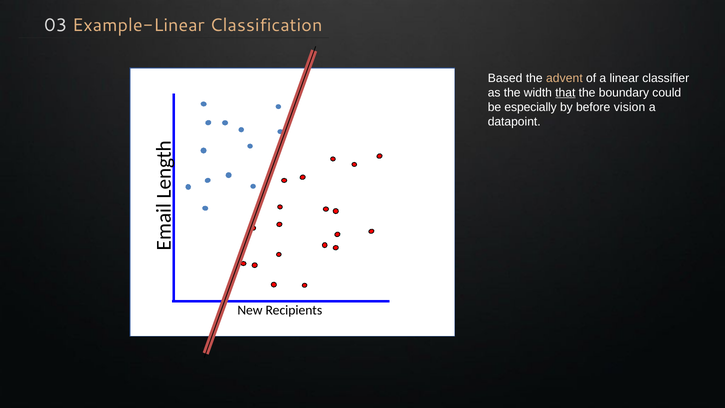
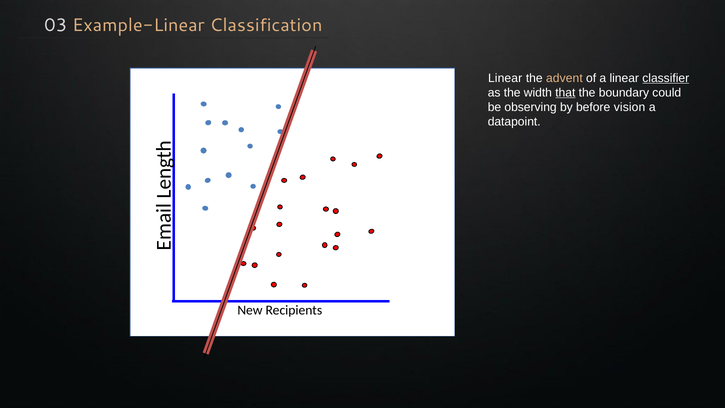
Based at (505, 78): Based -> Linear
classifier underline: none -> present
especially: especially -> observing
